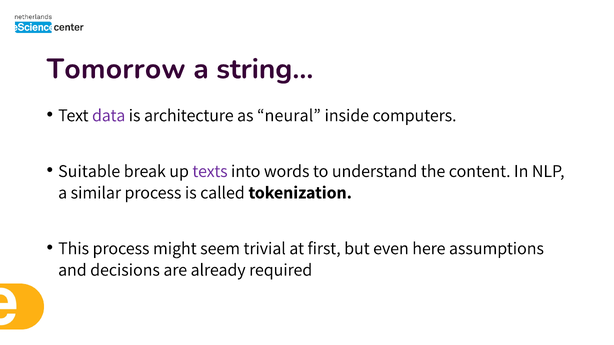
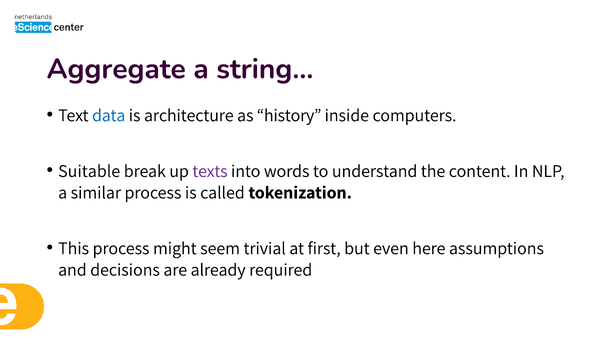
Tomorrow: Tomorrow -> Aggregate
data colour: purple -> blue
neural: neural -> history
